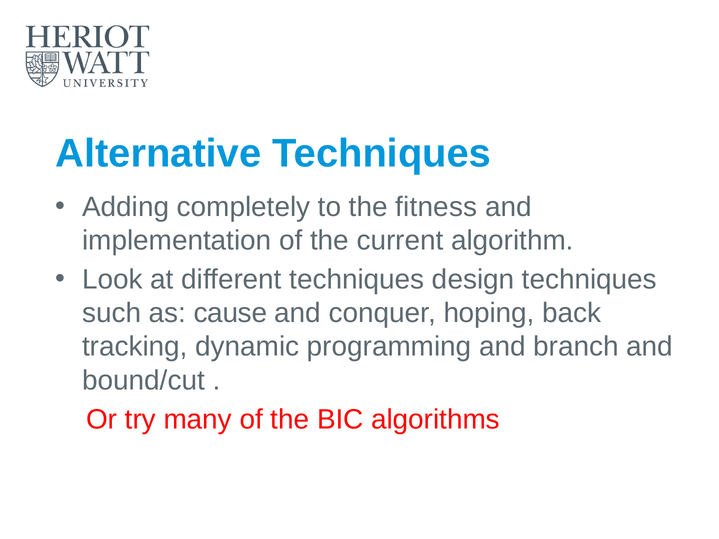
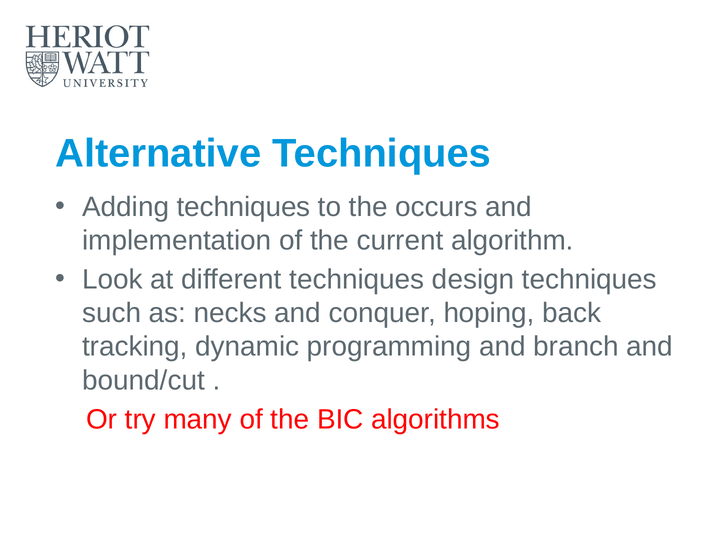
Adding completely: completely -> techniques
fitness: fitness -> occurs
cause: cause -> necks
